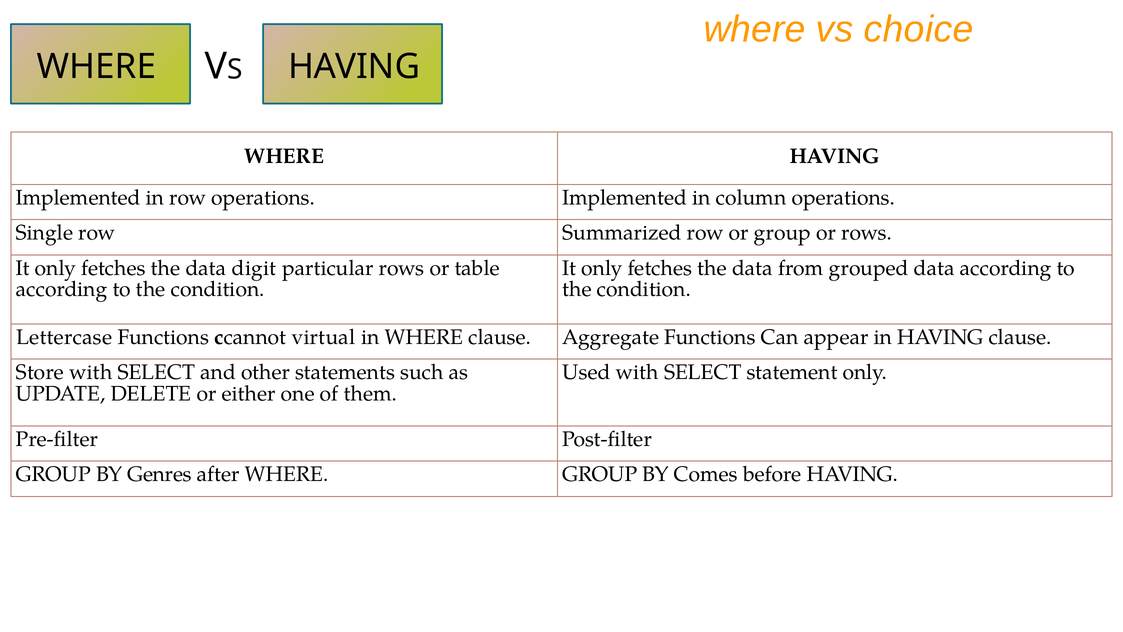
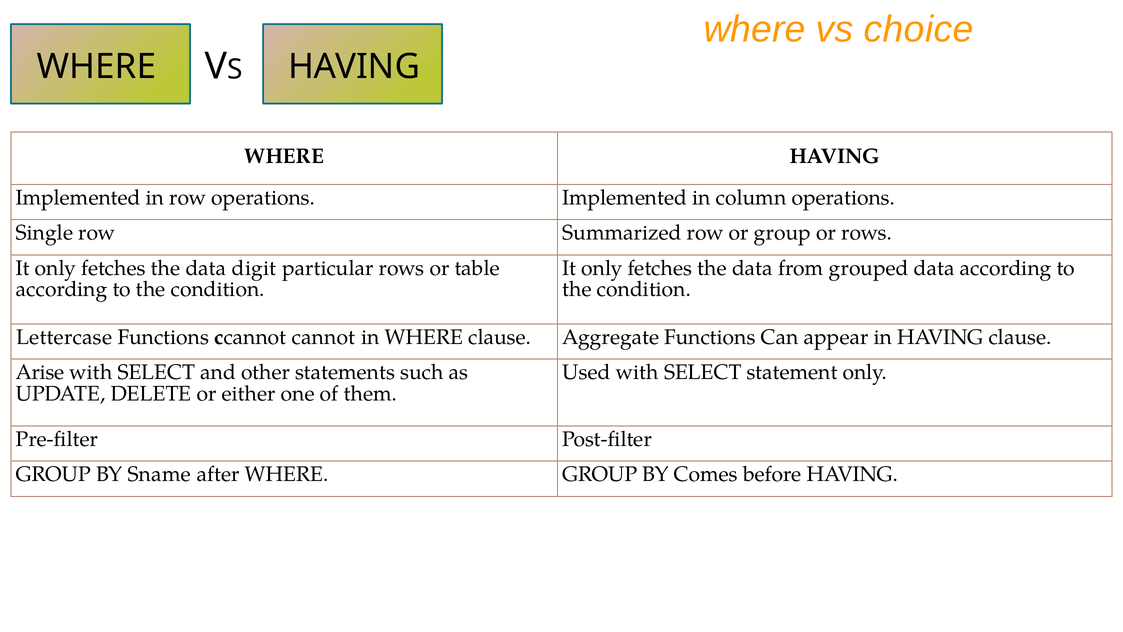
virtual: virtual -> cannot
Store: Store -> Arise
Genres: Genres -> Sname
